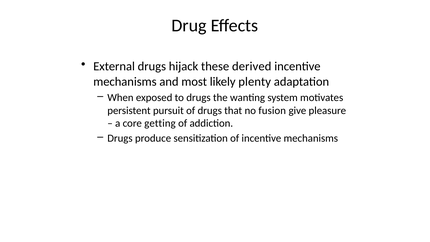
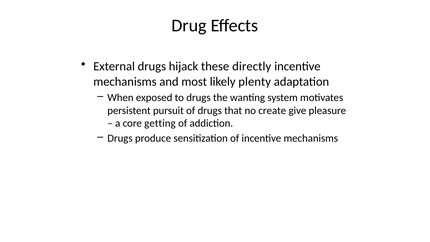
derived: derived -> directly
fusion: fusion -> create
